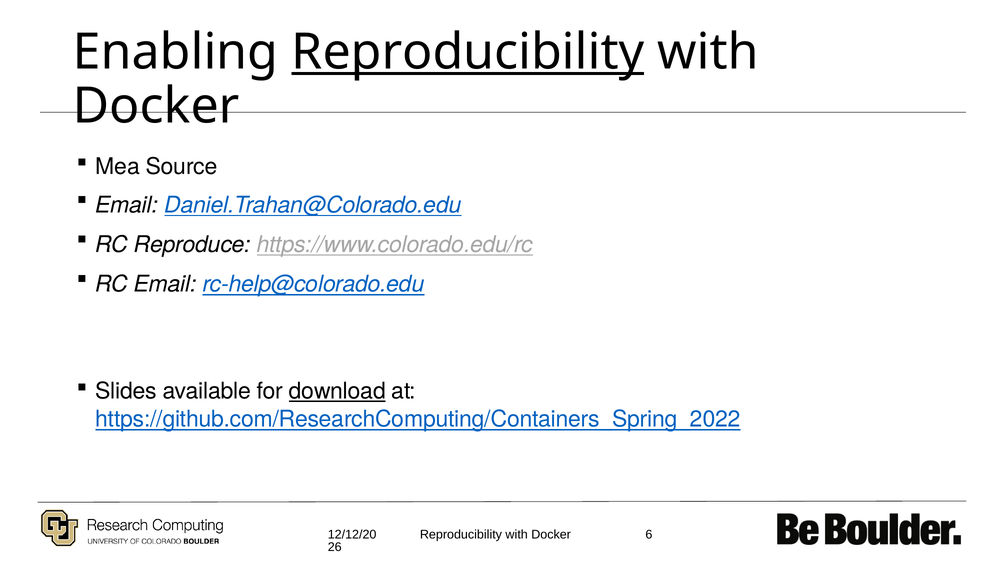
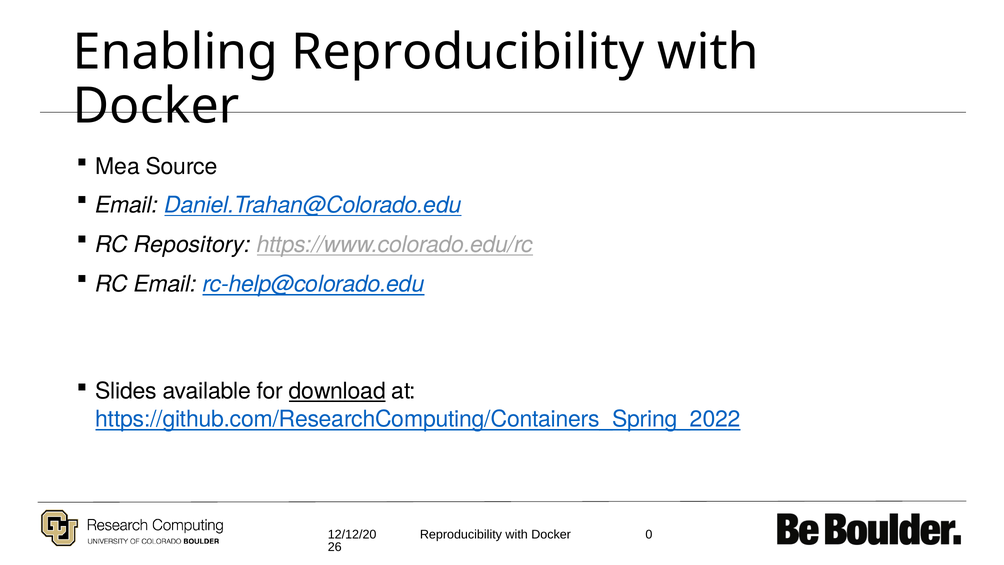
Reproducibility at (468, 52) underline: present -> none
Reproduce: Reproduce -> Repository
6: 6 -> 0
